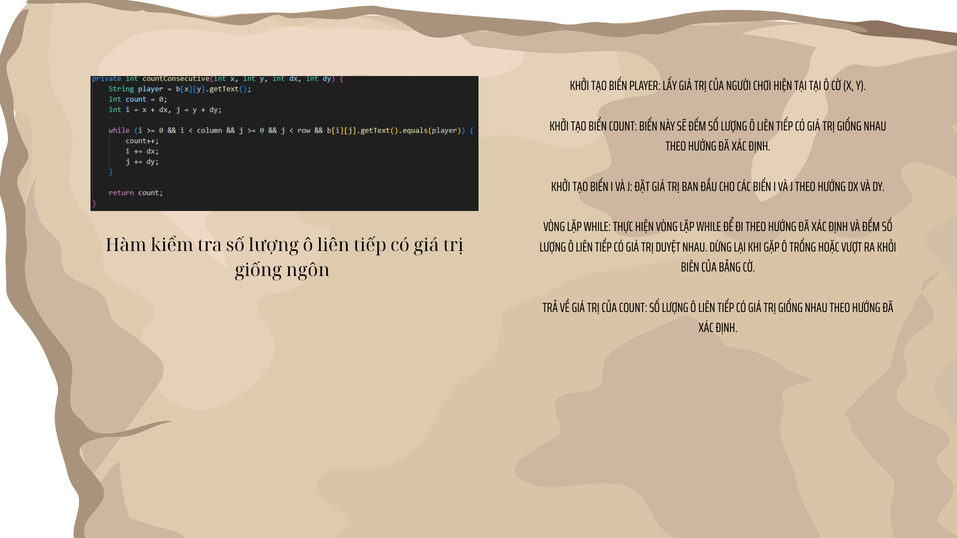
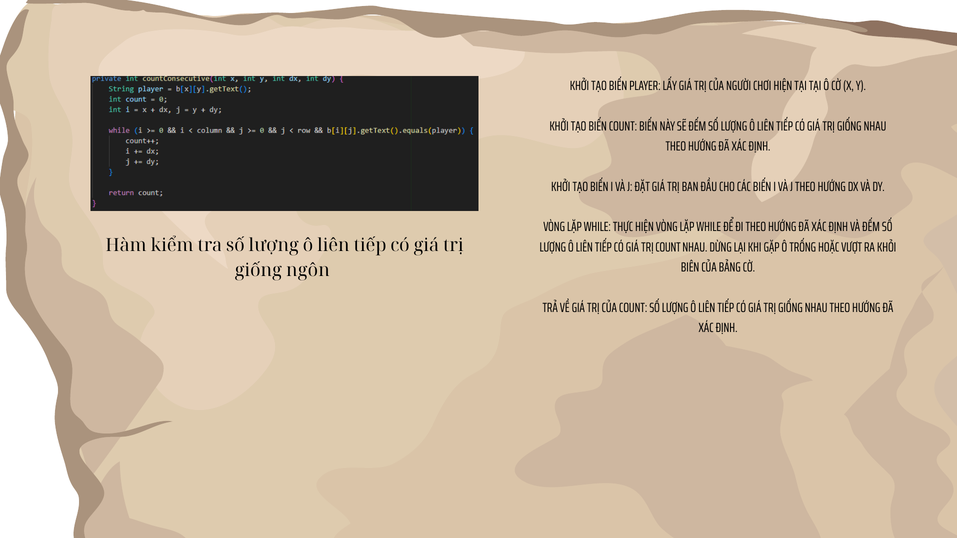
TRỊ DUYỆT: DUYỆT -> COUNT
